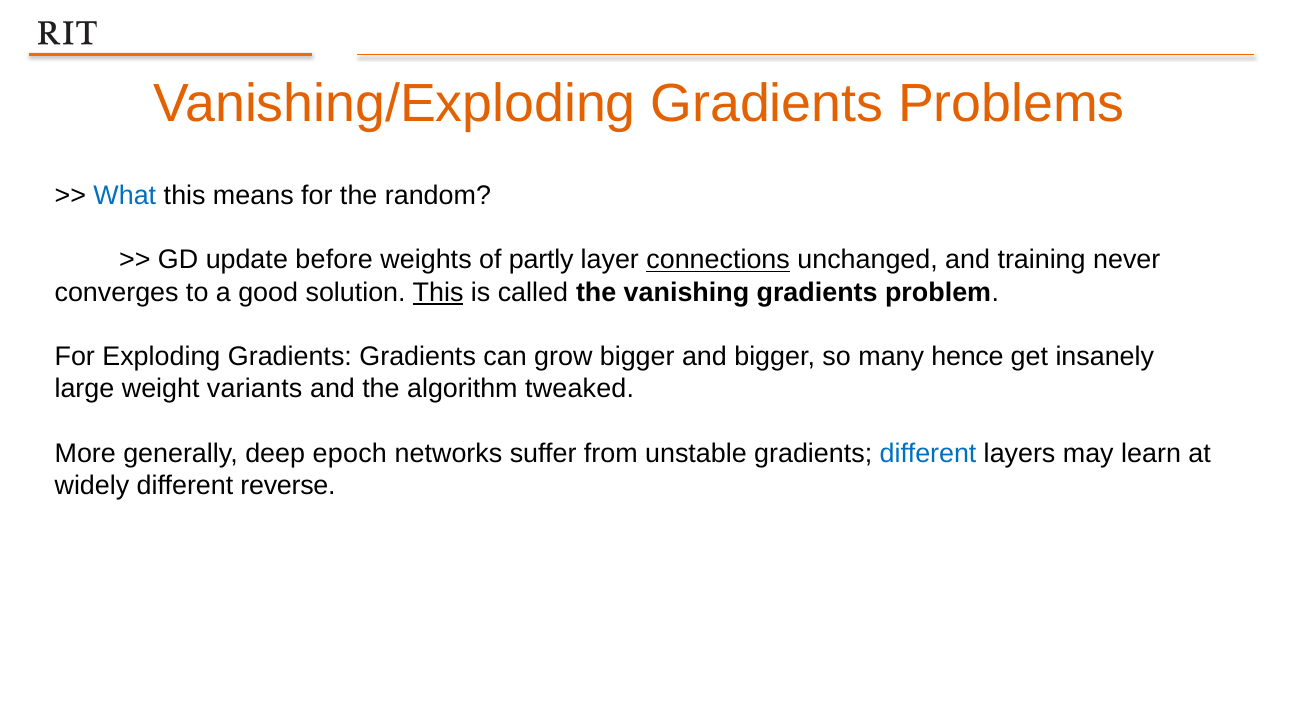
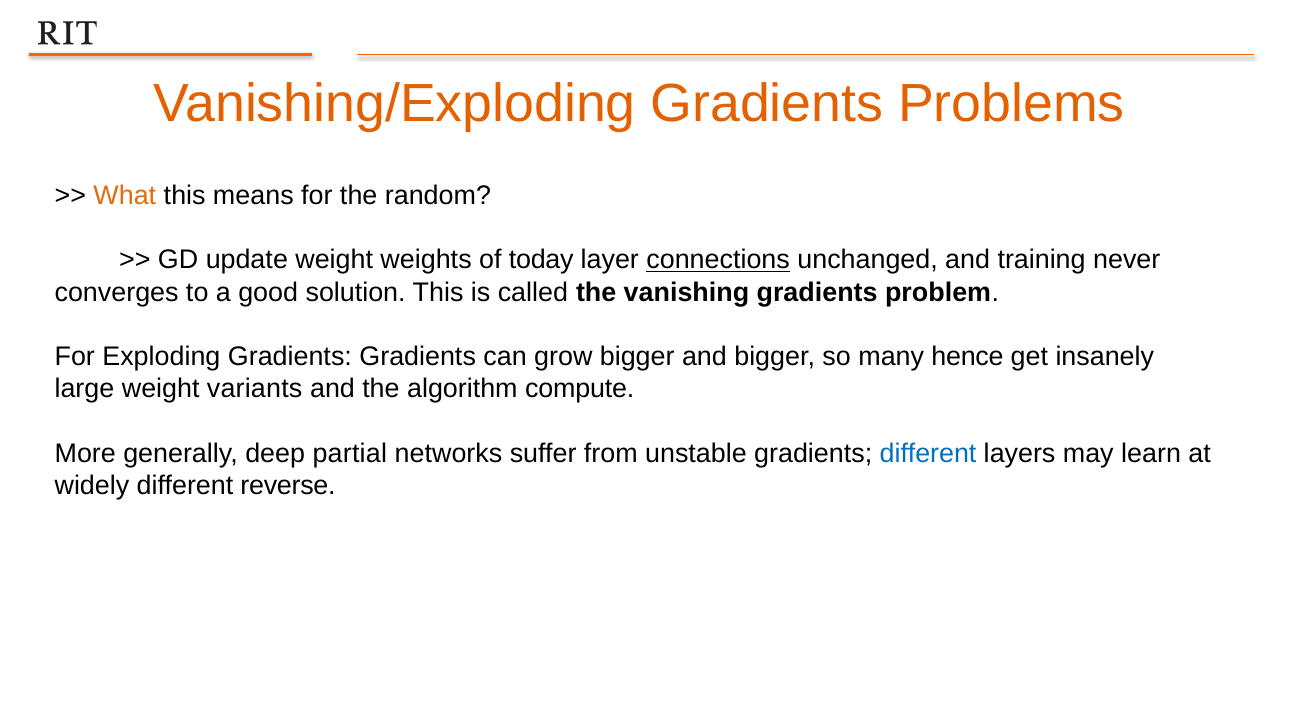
What colour: blue -> orange
update before: before -> weight
partly: partly -> today
This at (438, 292) underline: present -> none
tweaked: tweaked -> compute
epoch: epoch -> partial
